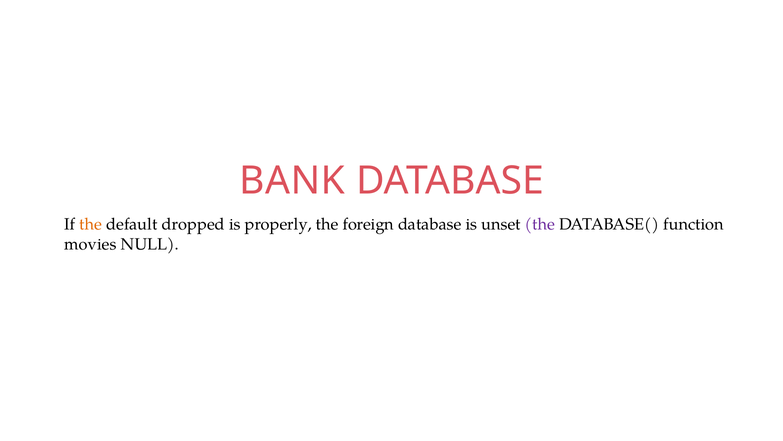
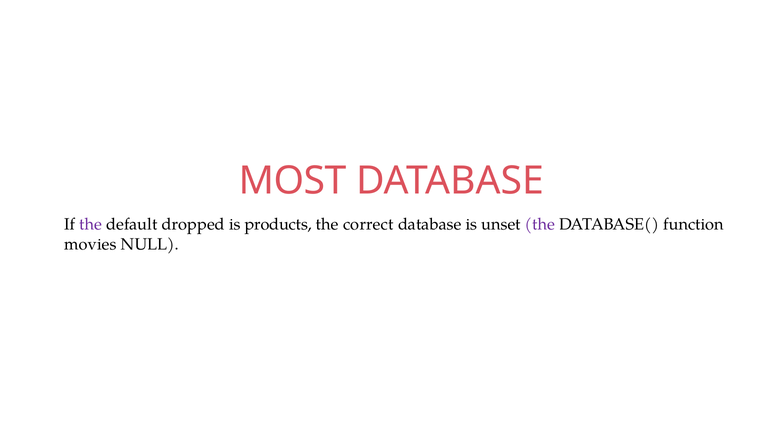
BANK: BANK -> MOST
the at (91, 224) colour: orange -> purple
properly: properly -> products
foreign: foreign -> correct
